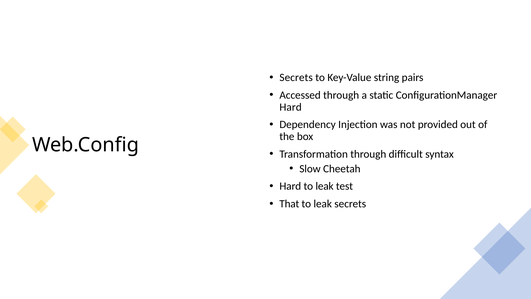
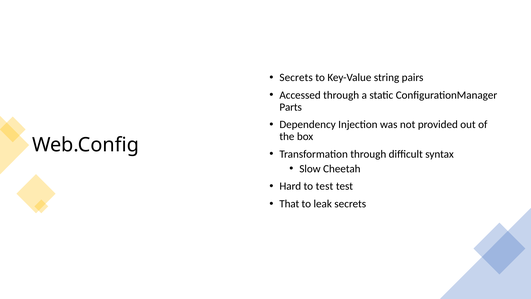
Hard at (291, 107): Hard -> Parts
Hard to leak: leak -> test
